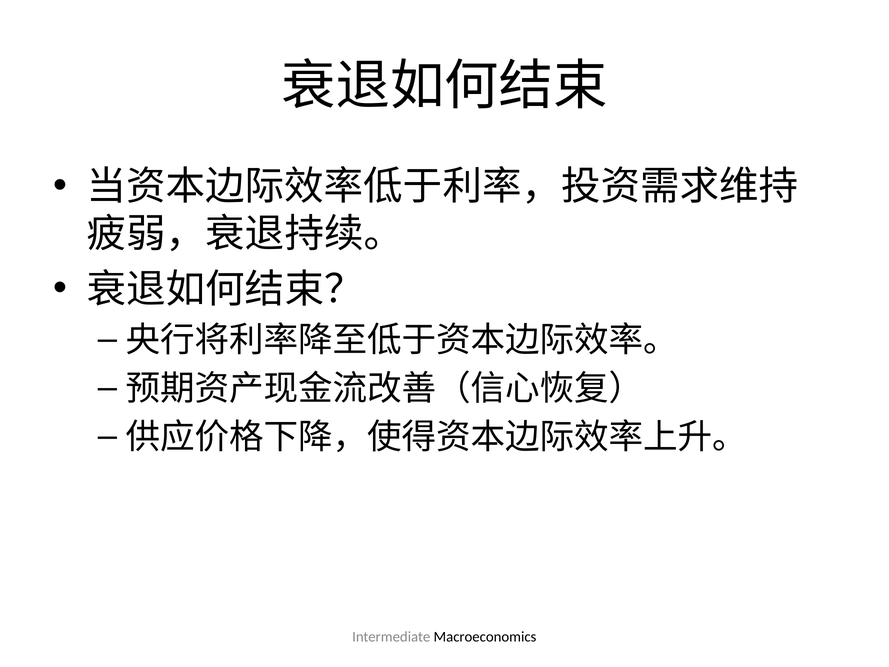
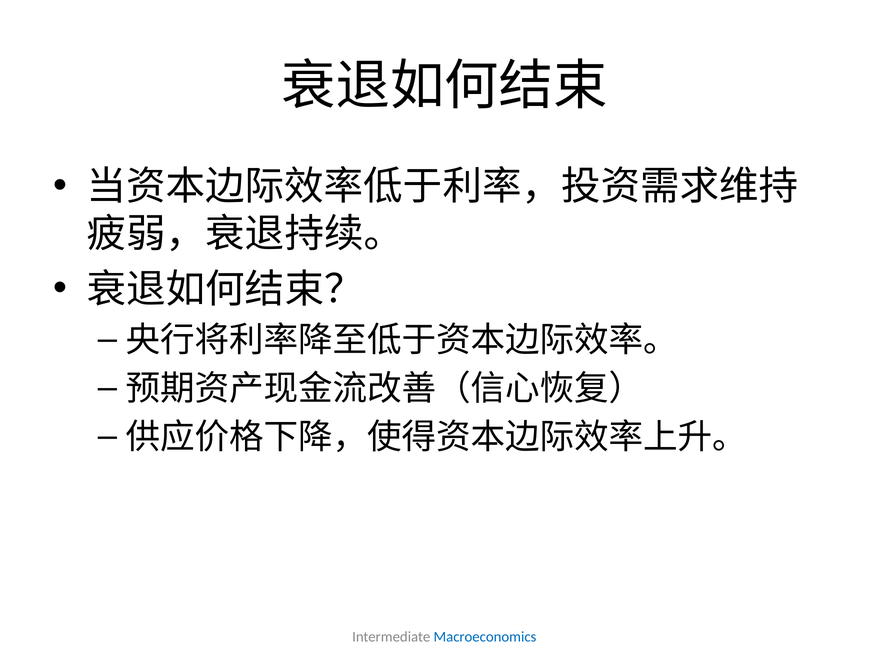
Macroeconomics colour: black -> blue
